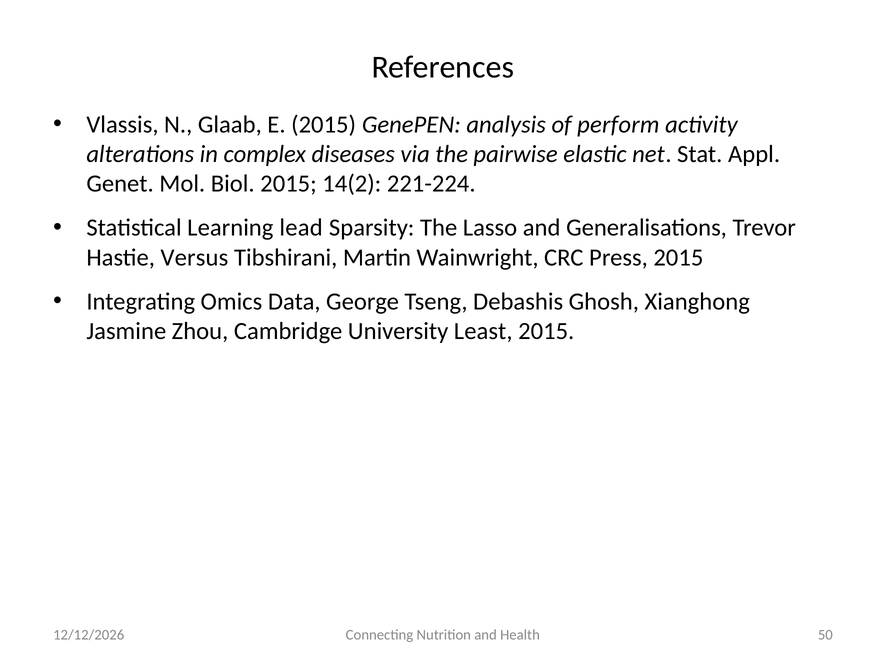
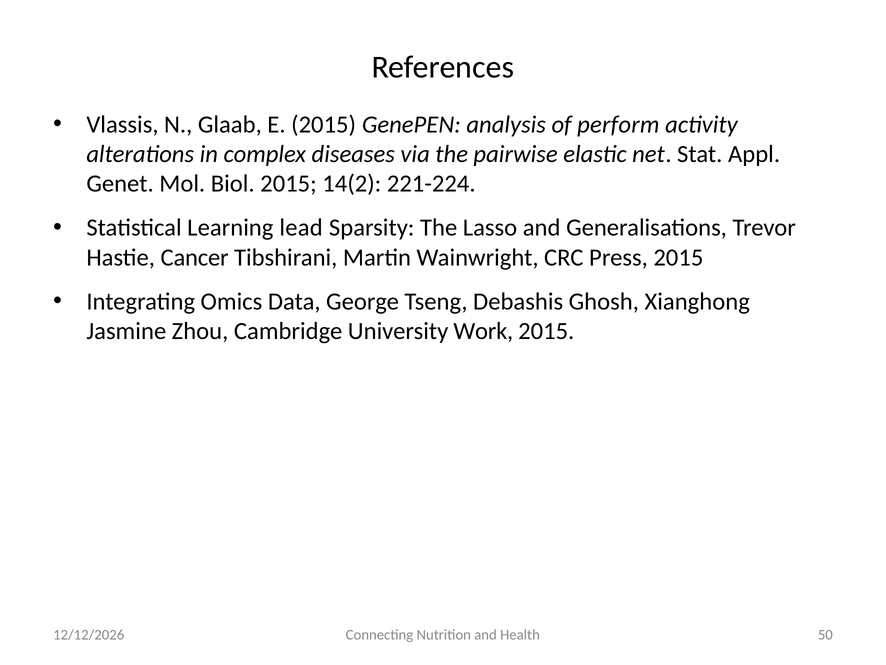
Versus: Versus -> Cancer
Least: Least -> Work
